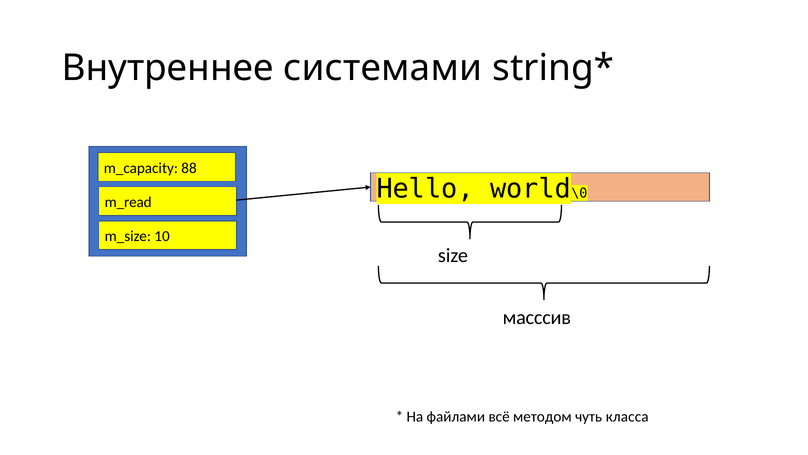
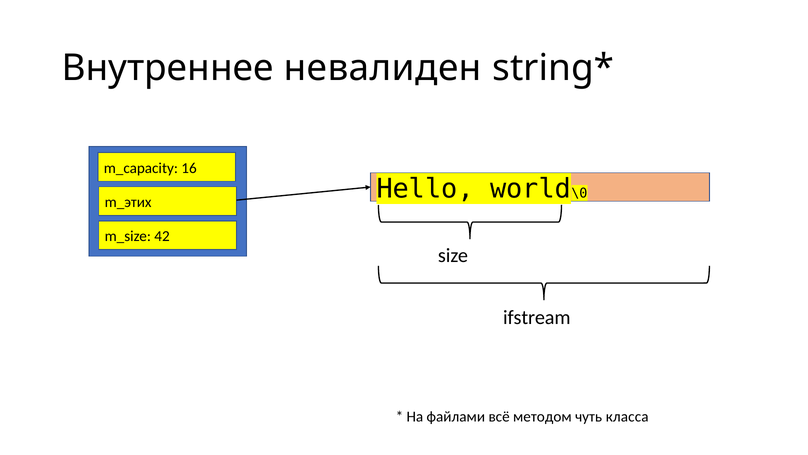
системами: системами -> невалиден
88: 88 -> 16
m_read: m_read -> m_этих
10: 10 -> 42
масссив: масссив -> ifstream
